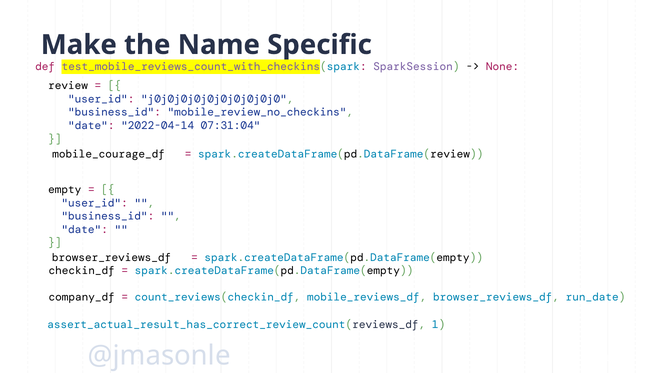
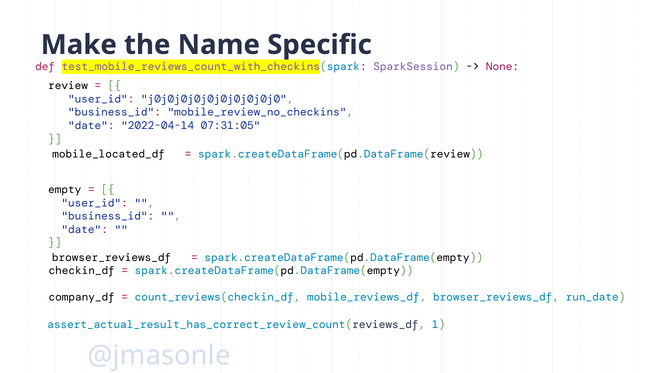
07:31:04: 07:31:04 -> 07:31:05
mobile_courage_df: mobile_courage_df -> mobile_located_df
